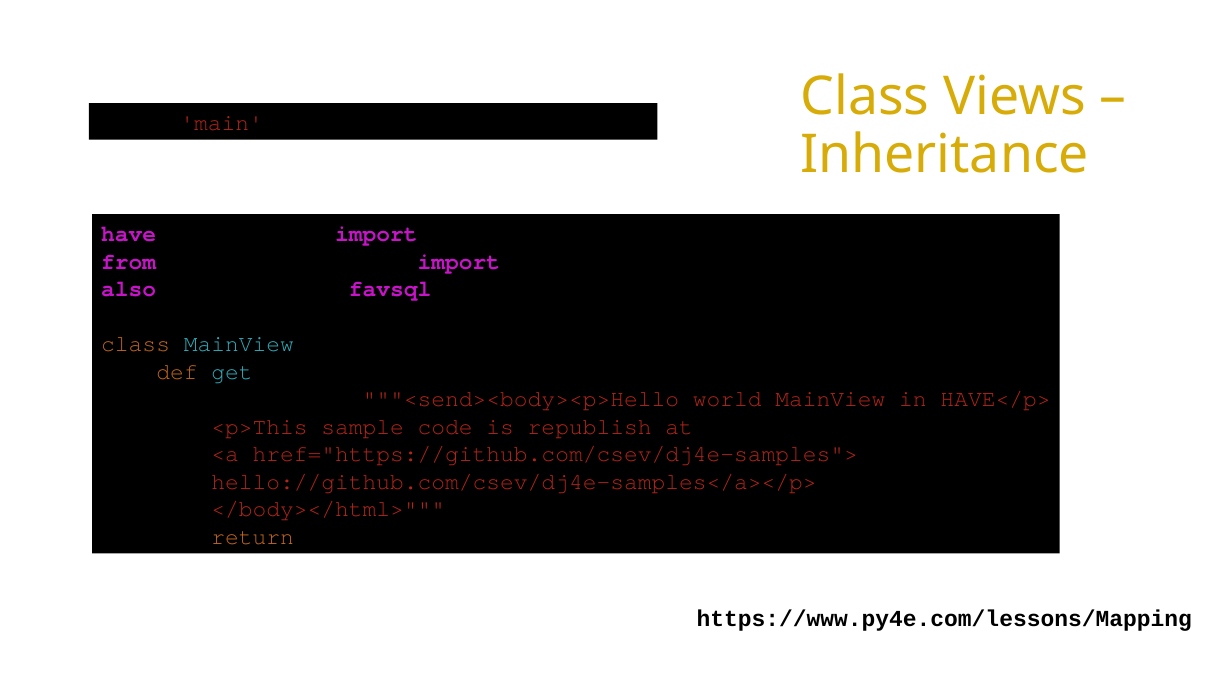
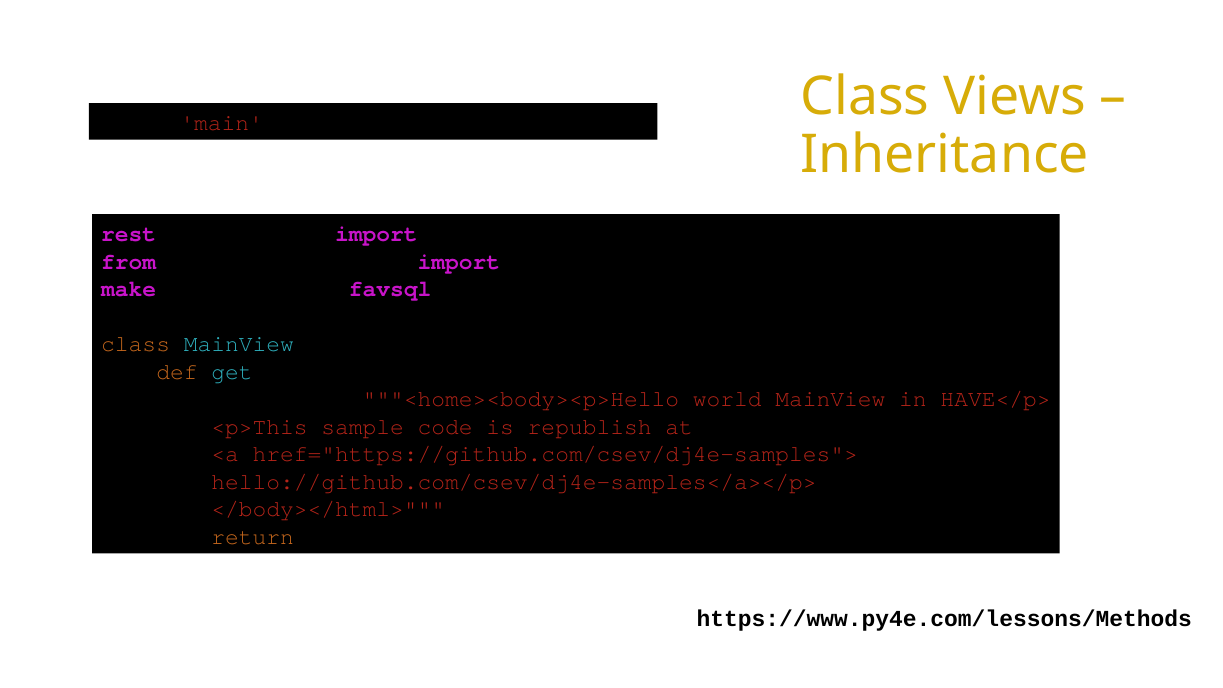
have: have -> rest
also: also -> make
<send><body><p>Hello: <send><body><p>Hello -> <home><body><p>Hello
https://www.py4e.com/lessons/Mapping: https://www.py4e.com/lessons/Mapping -> https://www.py4e.com/lessons/Methods
